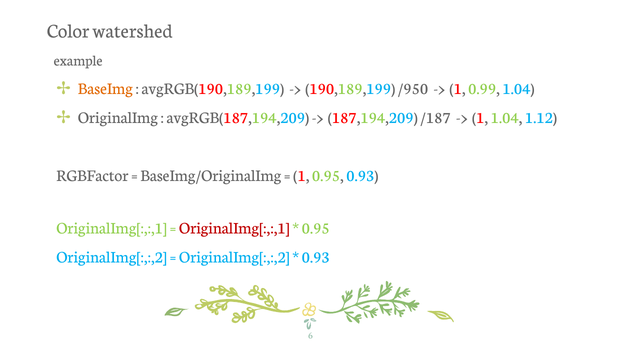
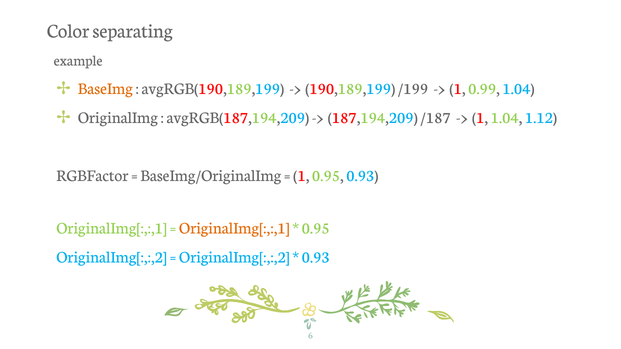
watershed: watershed -> separating
/950: /950 -> /199
OriginalImg[:,:,1 at (234, 228) colour: red -> orange
